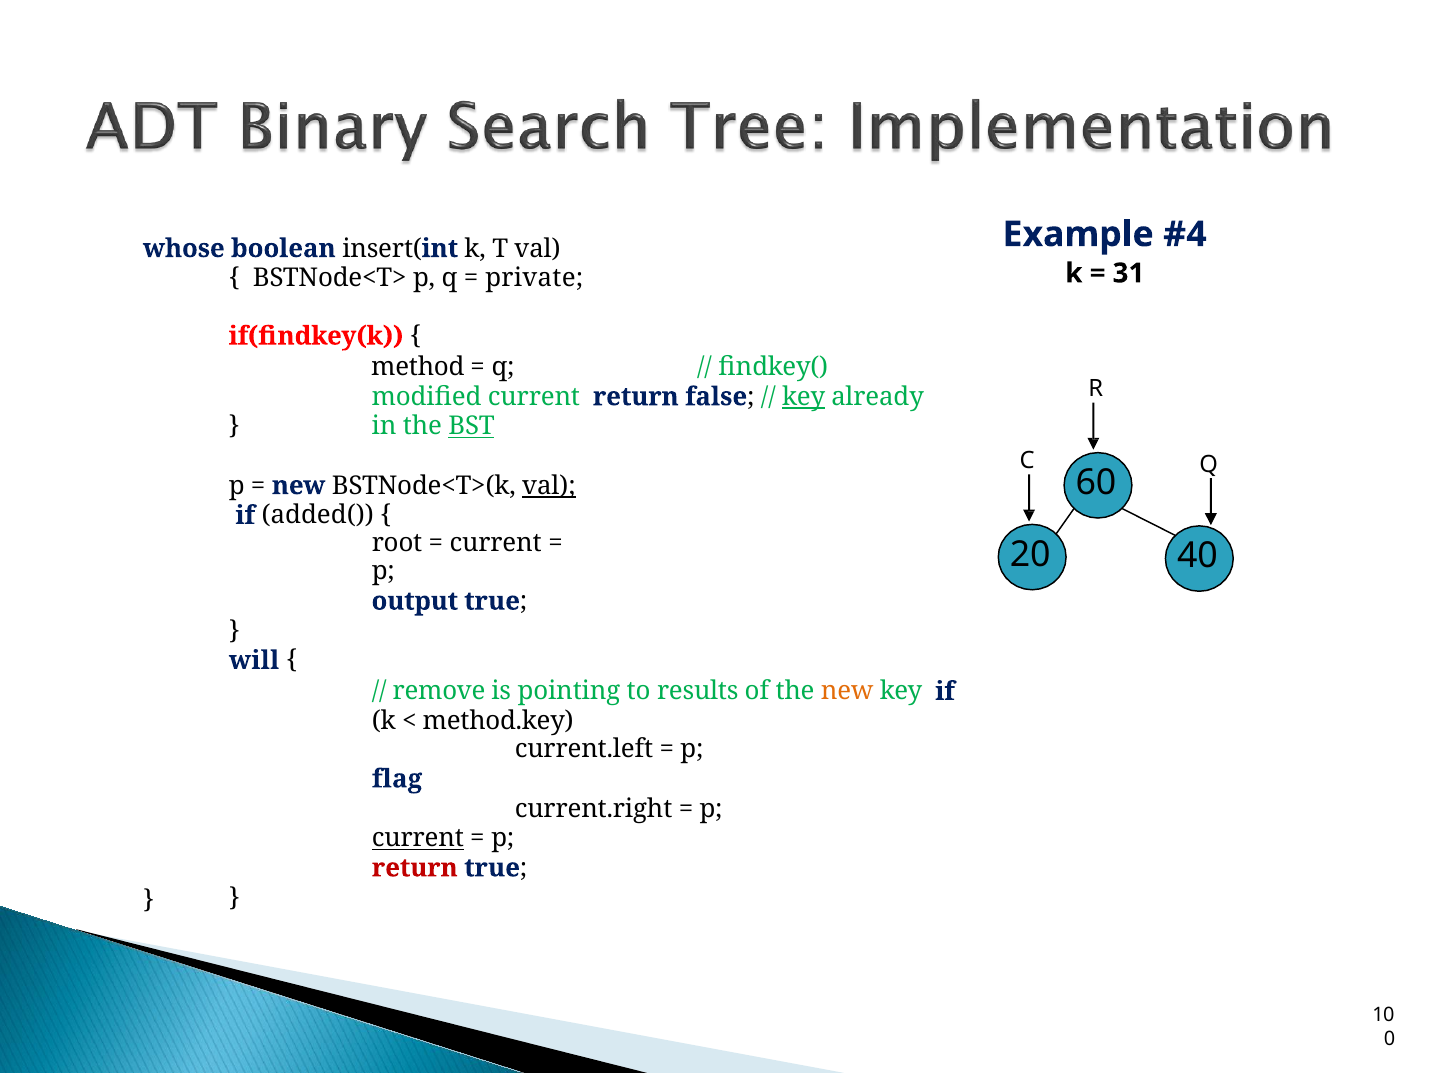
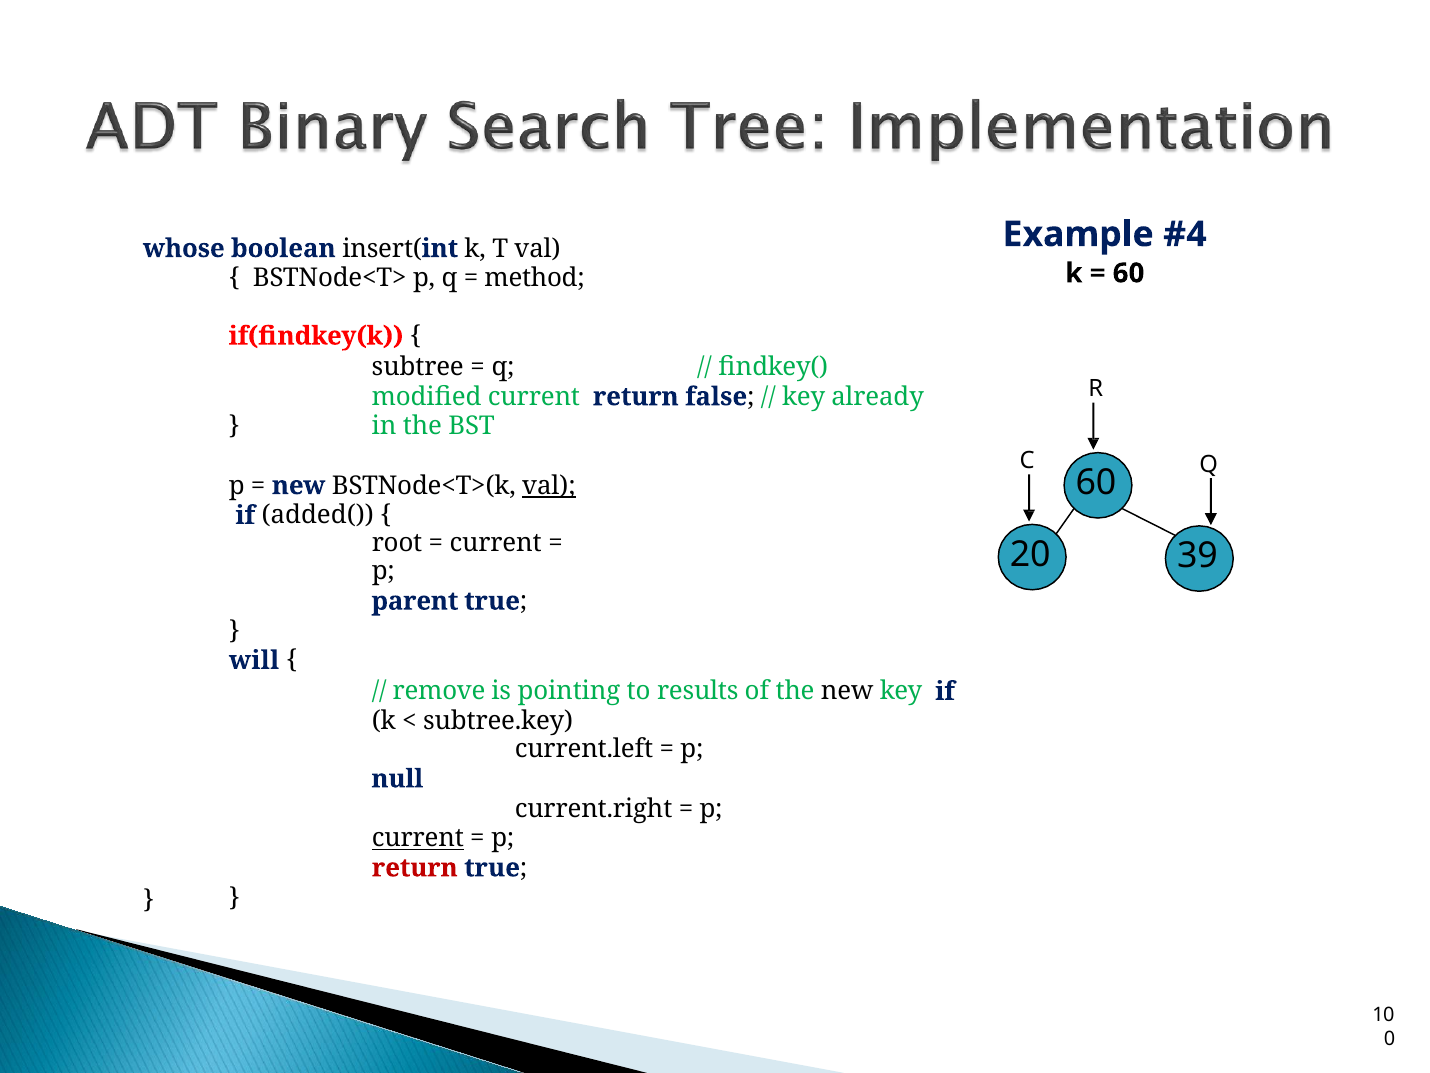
31 at (1129, 273): 31 -> 60
private: private -> method
method: method -> subtree
key at (804, 397) underline: present -> none
BST underline: present -> none
40: 40 -> 39
output: output -> parent
new at (847, 691) colour: orange -> black
method.key: method.key -> subtree.key
flag: flag -> null
